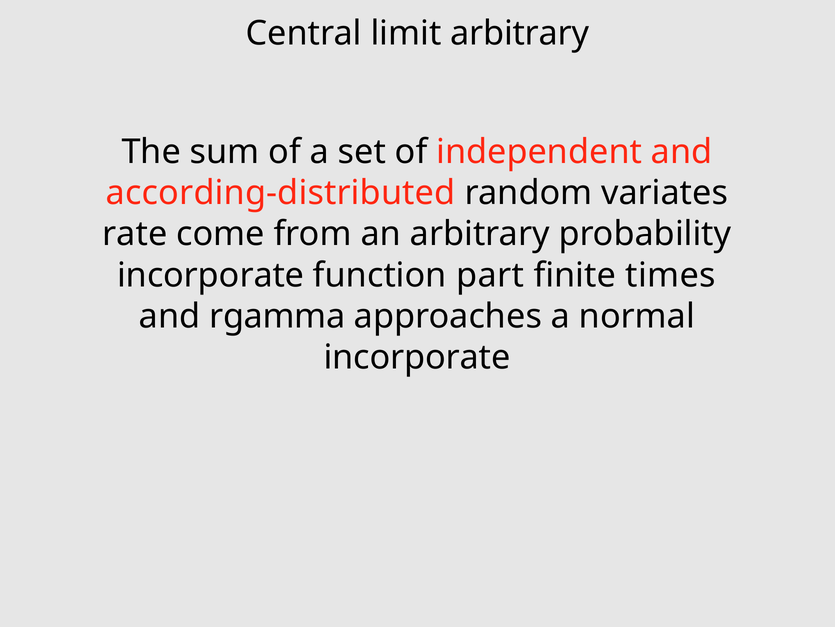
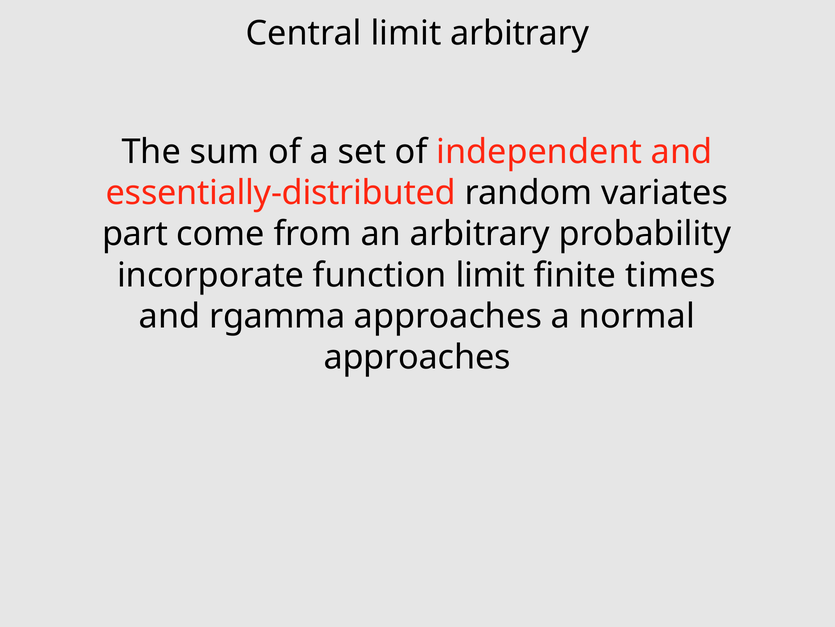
according-distributed: according-distributed -> essentially-distributed
rate: rate -> part
function part: part -> limit
incorporate at (417, 357): incorporate -> approaches
